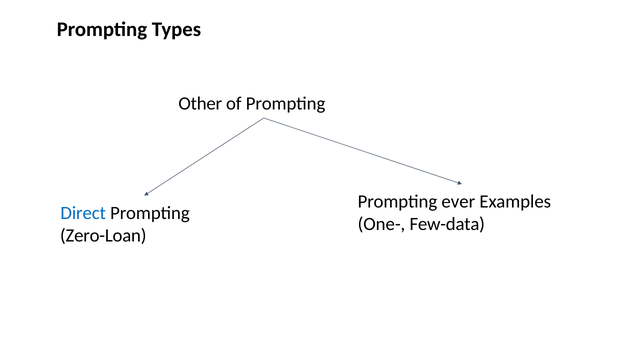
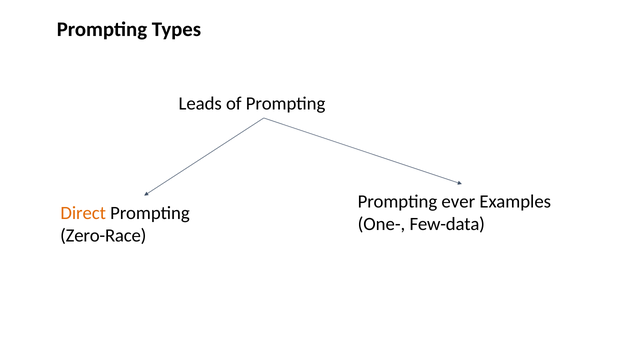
Other: Other -> Leads
Direct colour: blue -> orange
Zero-Loan: Zero-Loan -> Zero-Race
